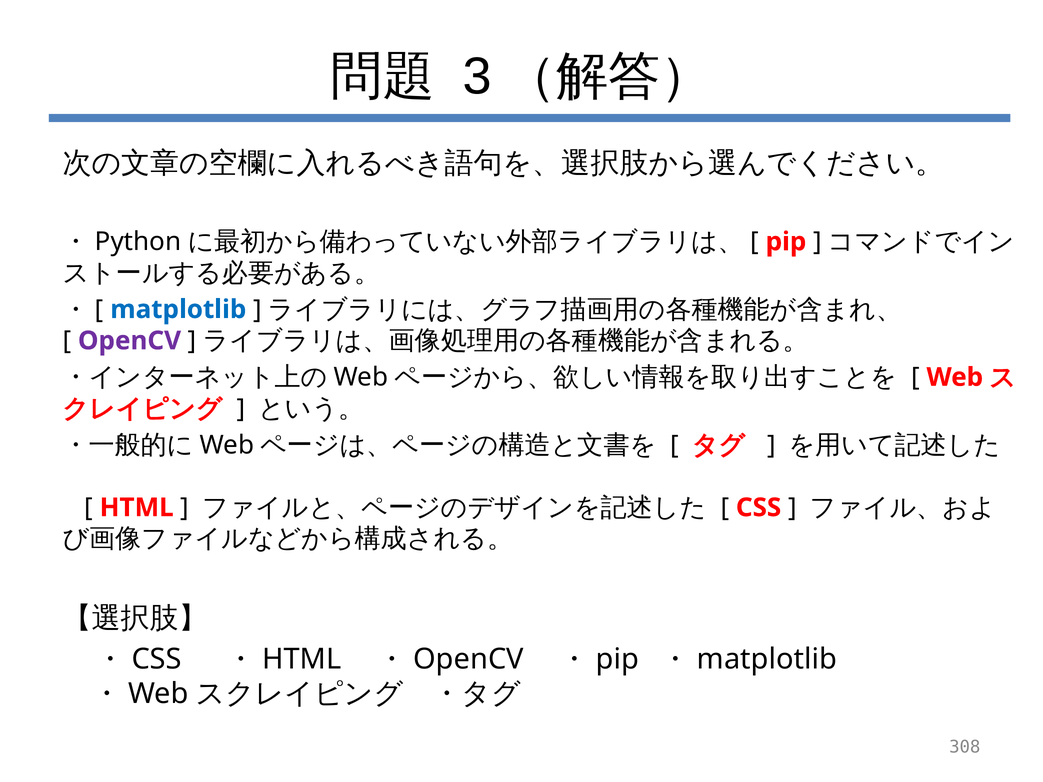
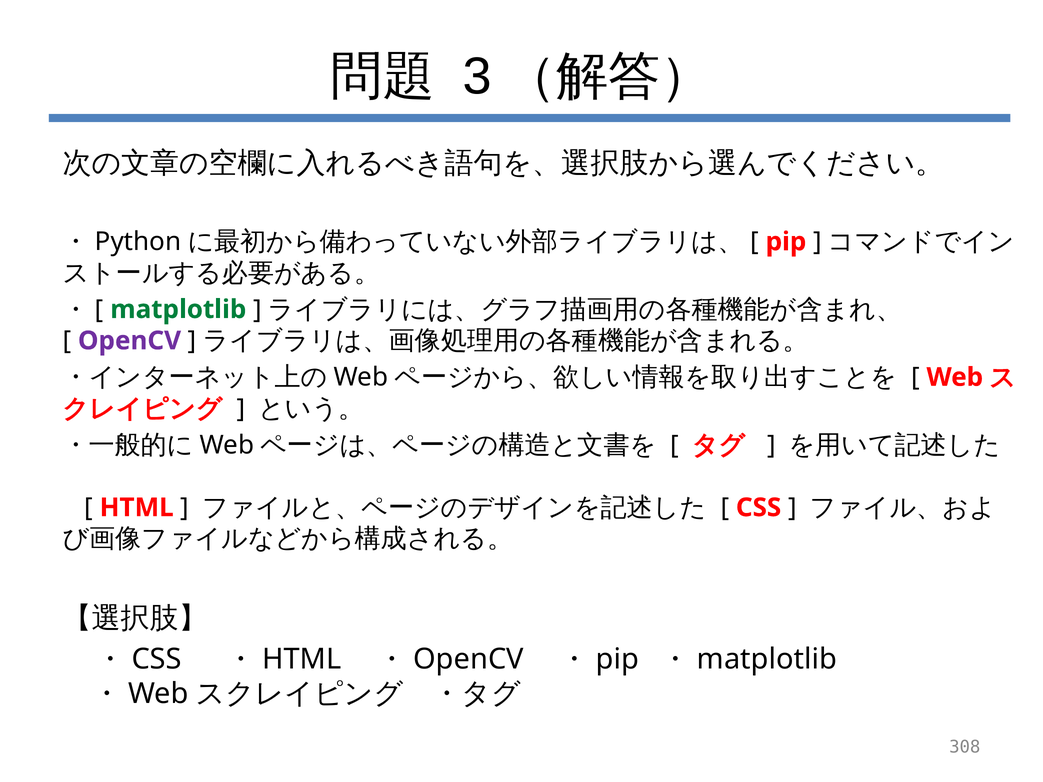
matplotlib colour: blue -> green
